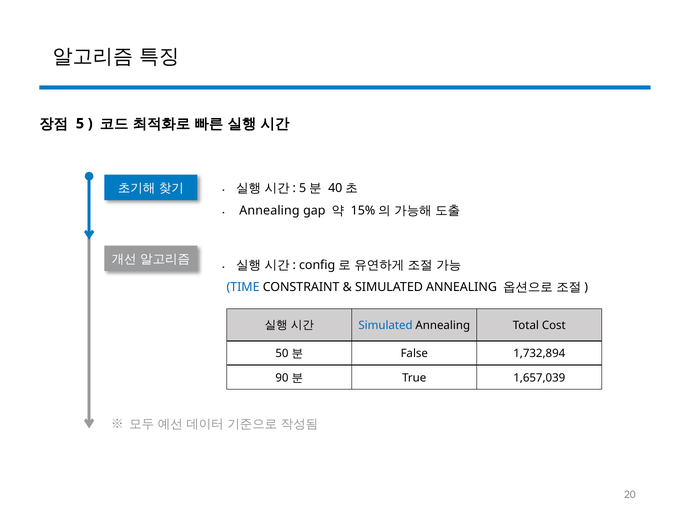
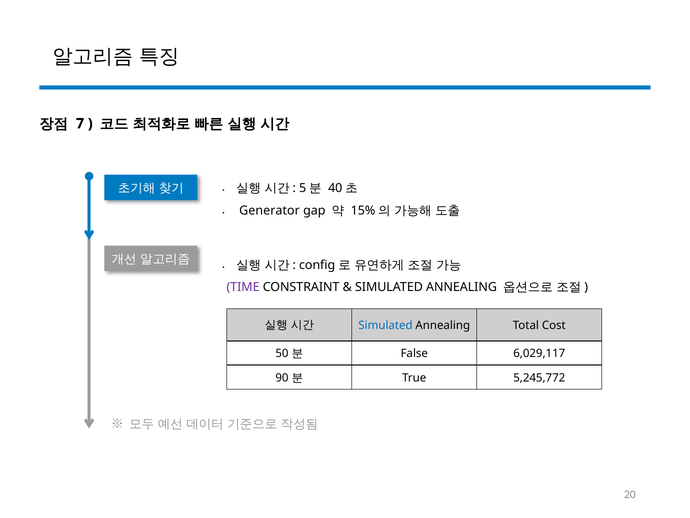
5: 5 -> 7
Annealing at (269, 211): Annealing -> Generator
TIME colour: blue -> purple
1,732,894: 1,732,894 -> 6,029,117
1,657,039: 1,657,039 -> 5,245,772
